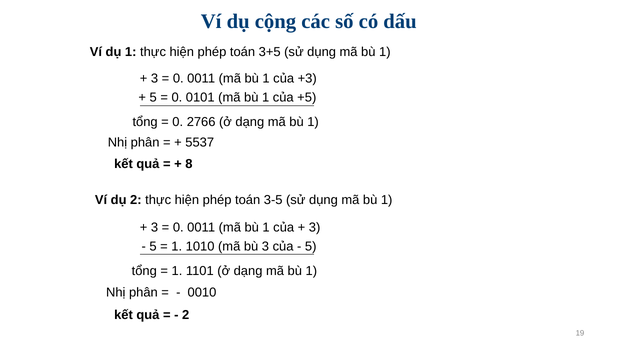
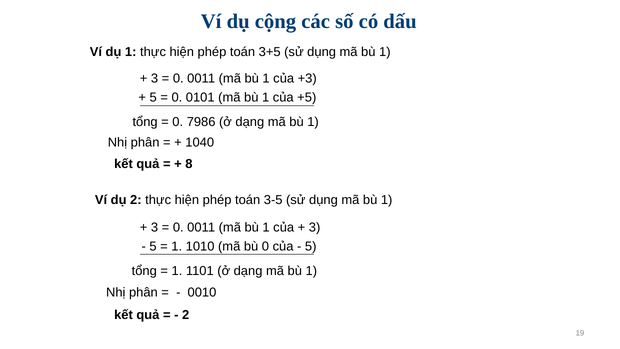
2766: 2766 -> 7986
5537: 5537 -> 1040
bù 3: 3 -> 0
